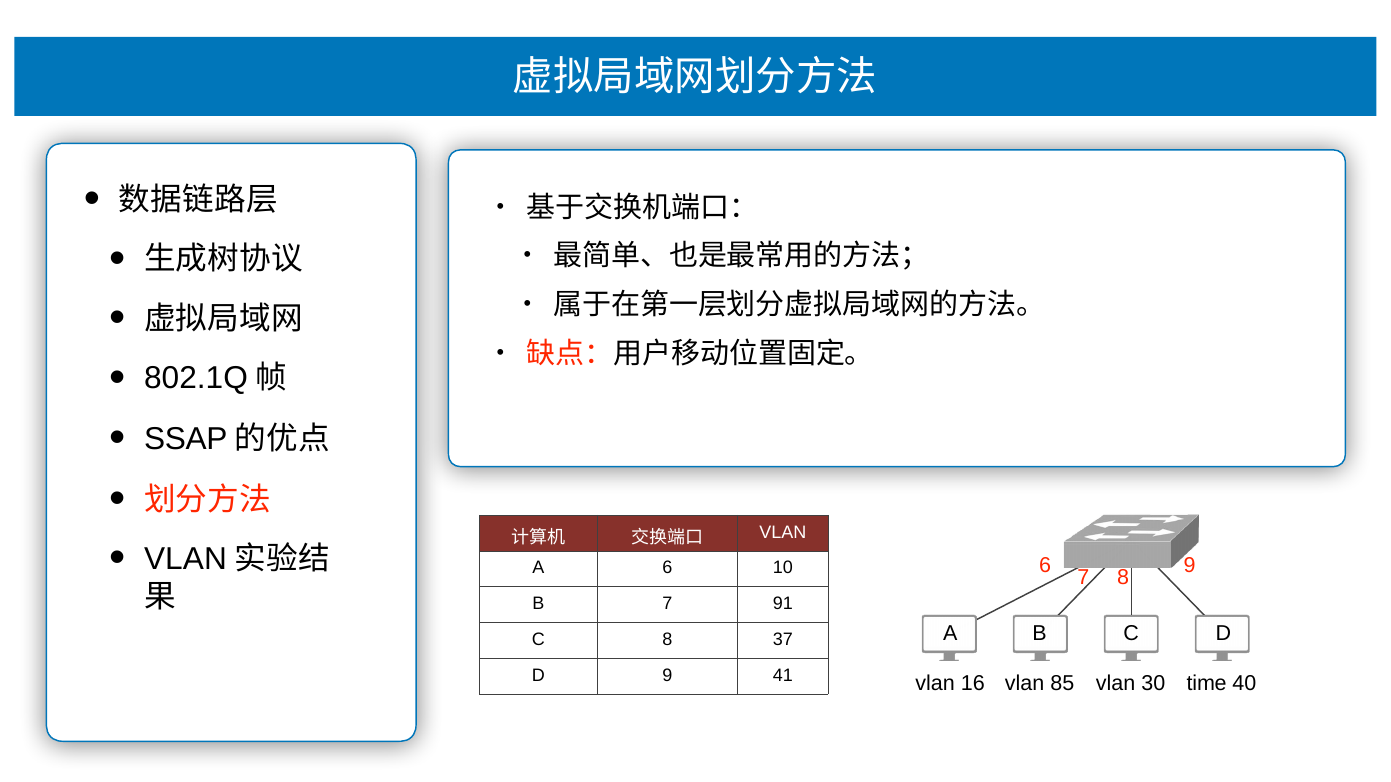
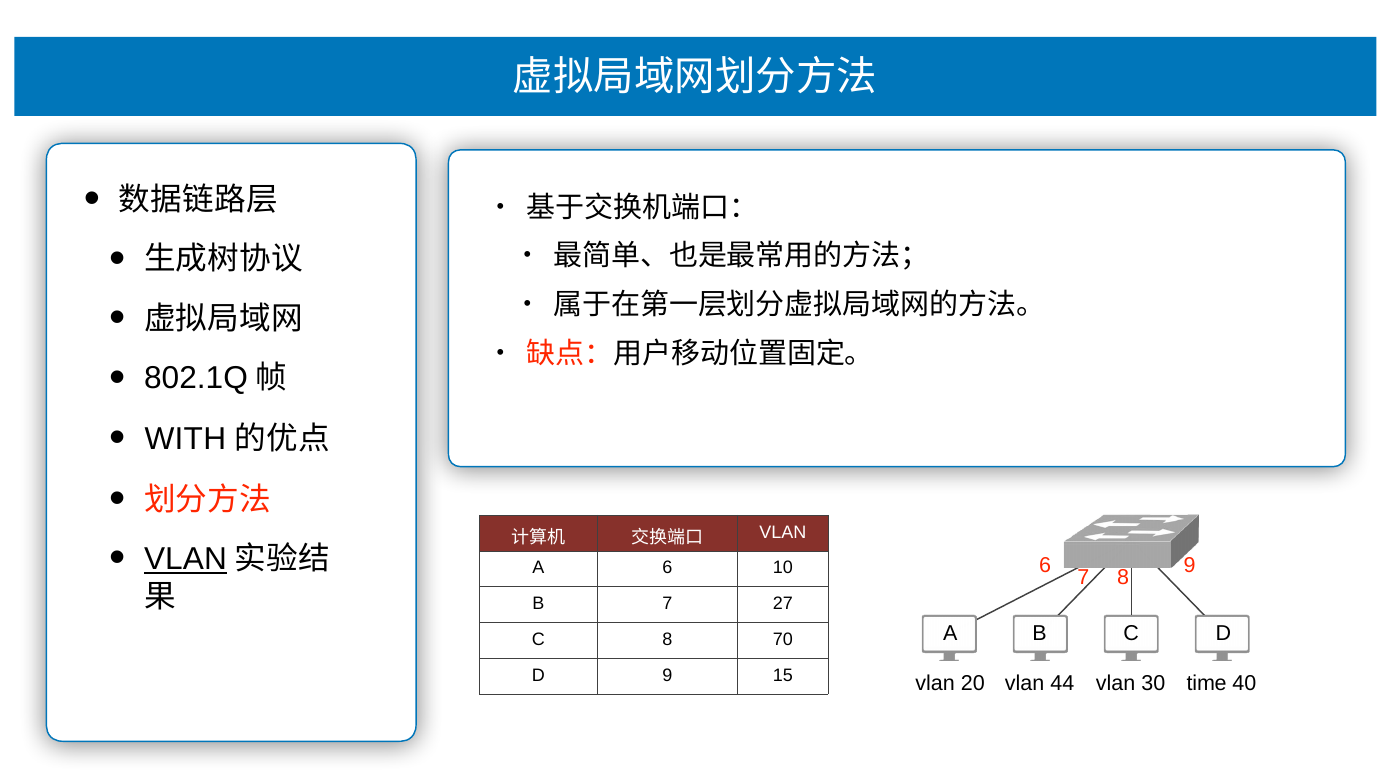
SSAP: SSAP -> WITH
VLAN at (185, 560) underline: none -> present
91: 91 -> 27
37: 37 -> 70
41: 41 -> 15
16: 16 -> 20
85: 85 -> 44
